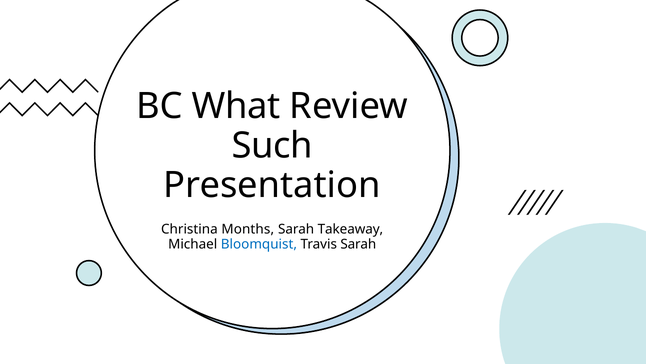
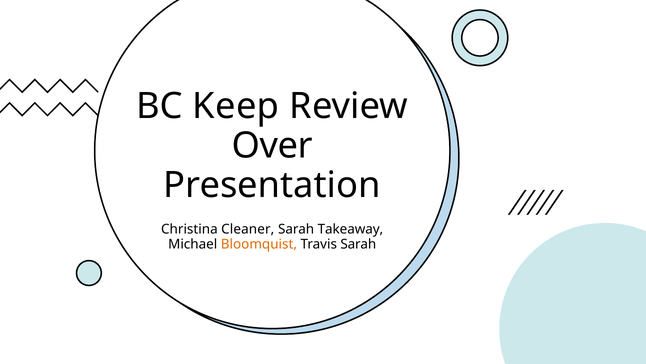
What: What -> Keep
Such: Such -> Over
Months: Months -> Cleaner
Bloomquist colour: blue -> orange
